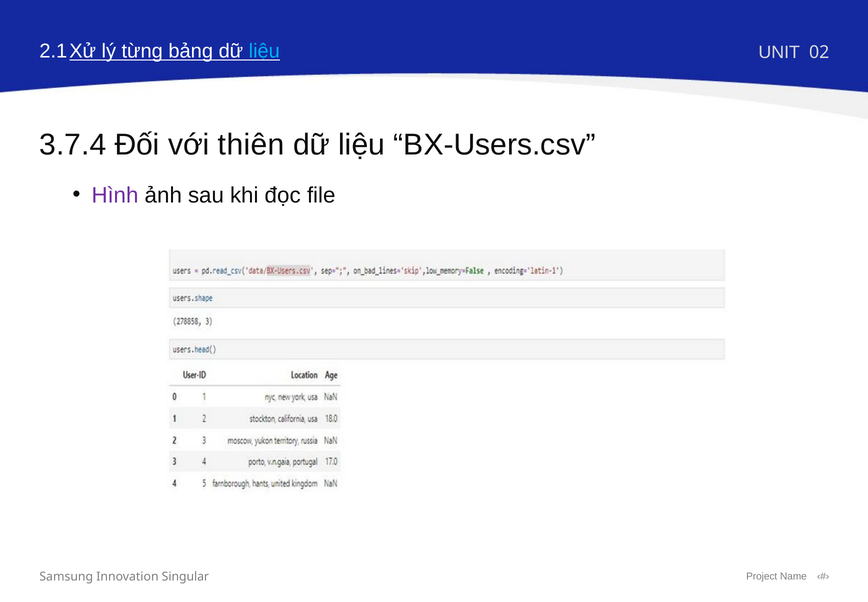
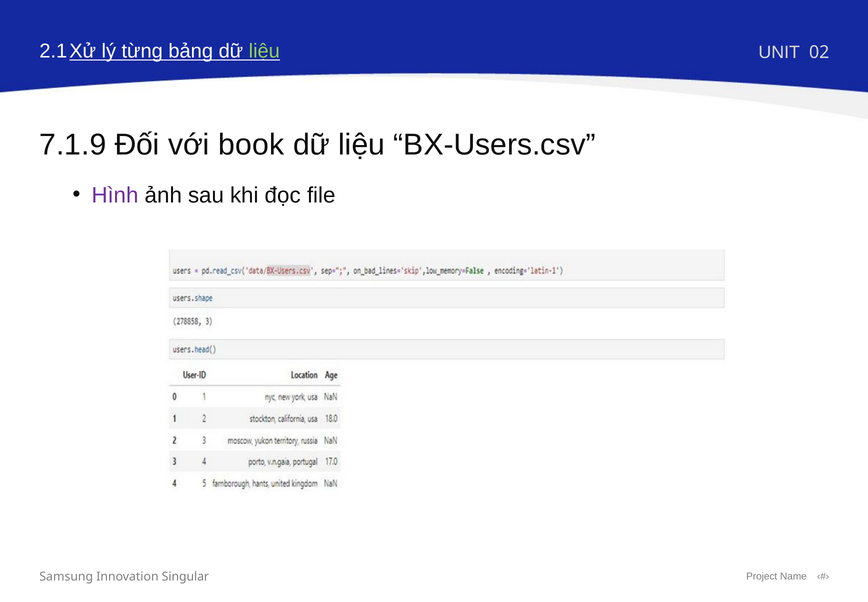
liệu at (264, 51) colour: light blue -> light green
3.7.4: 3.7.4 -> 7.1.9
thiên: thiên -> book
